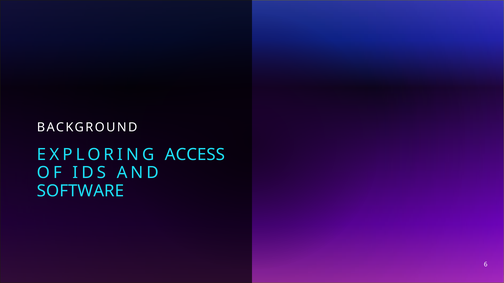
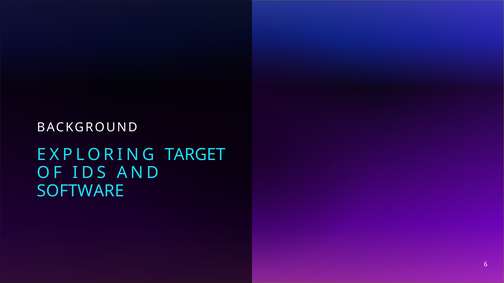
ACCESS: ACCESS -> TARGET
